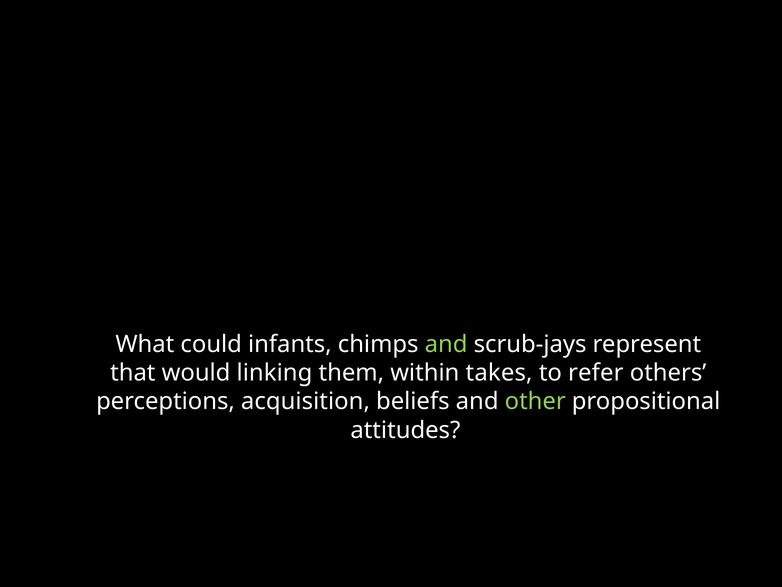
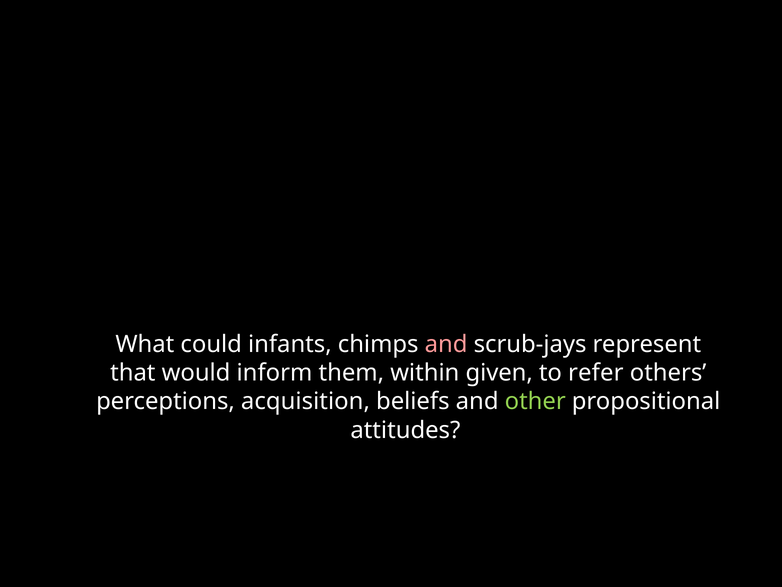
and at (446, 344) colour: light green -> pink
linking: linking -> inform
takes: takes -> given
